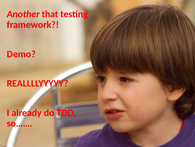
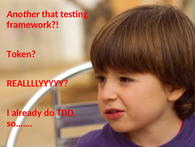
Demo: Demo -> Token
